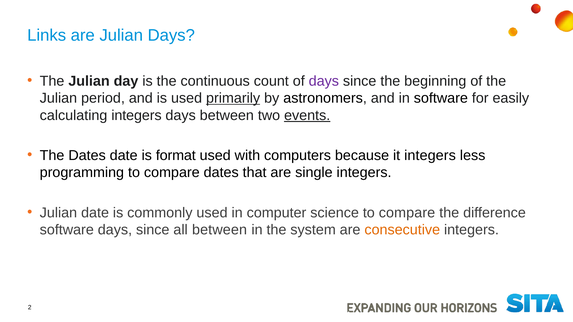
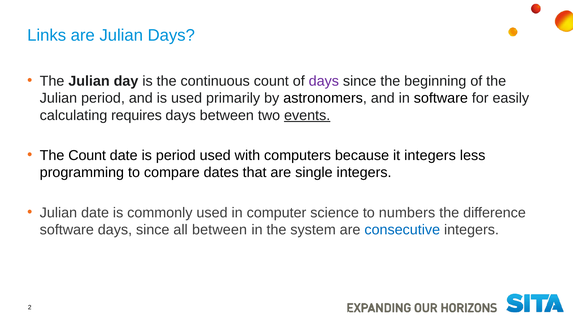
primarily underline: present -> none
calculating integers: integers -> requires
The Dates: Dates -> Count
is format: format -> period
science to compare: compare -> numbers
consecutive colour: orange -> blue
